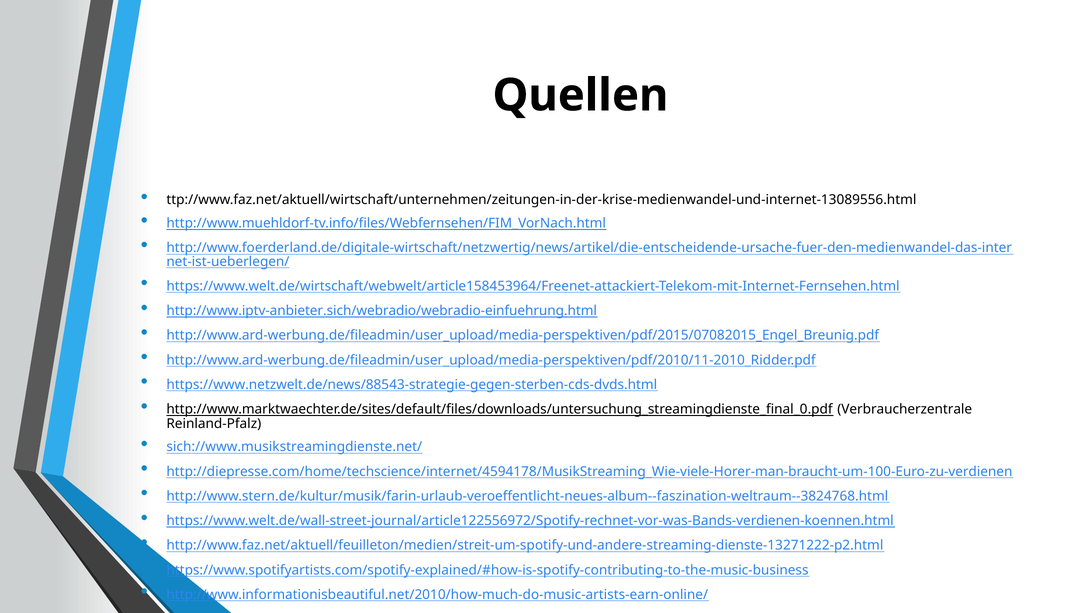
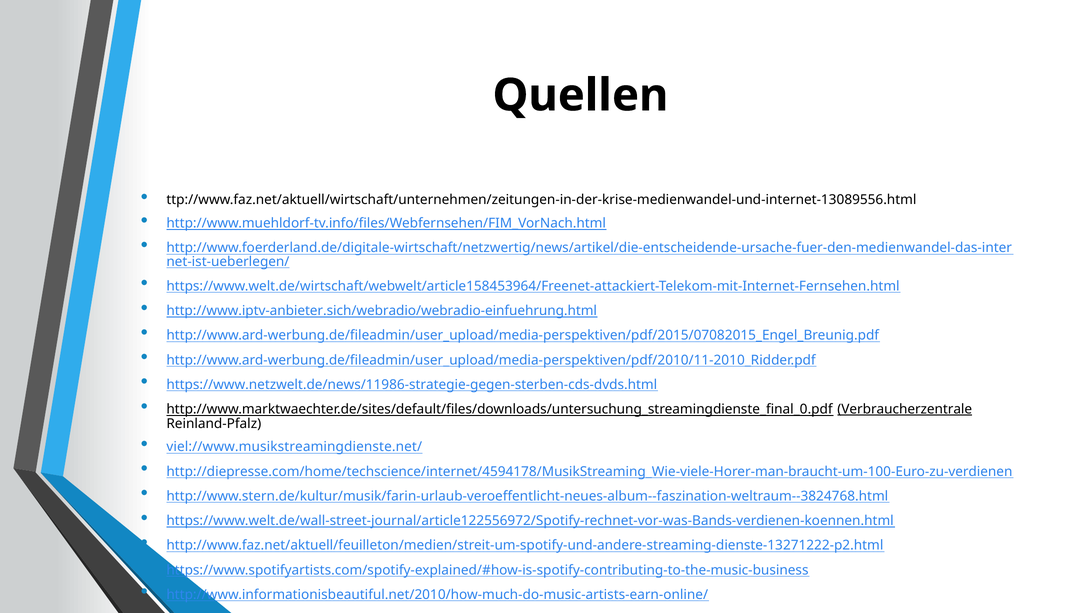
https://www.netzwelt.de/news/88543-strategie-gegen-sterben-cds-dvds.html: https://www.netzwelt.de/news/88543-strategie-gegen-sterben-cds-dvds.html -> https://www.netzwelt.de/news/11986-strategie-gegen-sterben-cds-dvds.html
Verbraucherzentrale underline: none -> present
sich://www.musikstreamingdienste.net/: sich://www.musikstreamingdienste.net/ -> viel://www.musikstreamingdienste.net/
